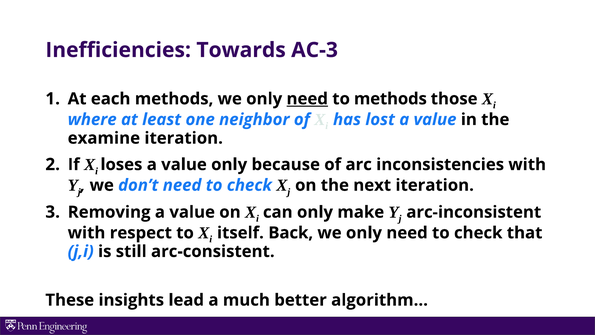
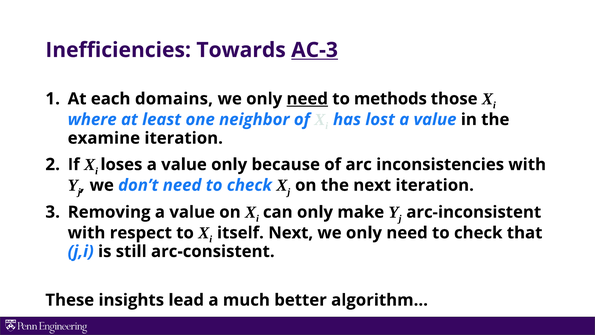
AC-3 underline: none -> present
each methods: methods -> domains
itself Back: Back -> Next
